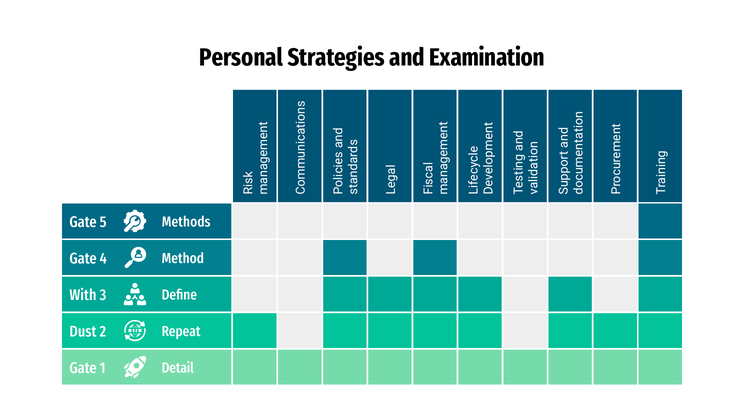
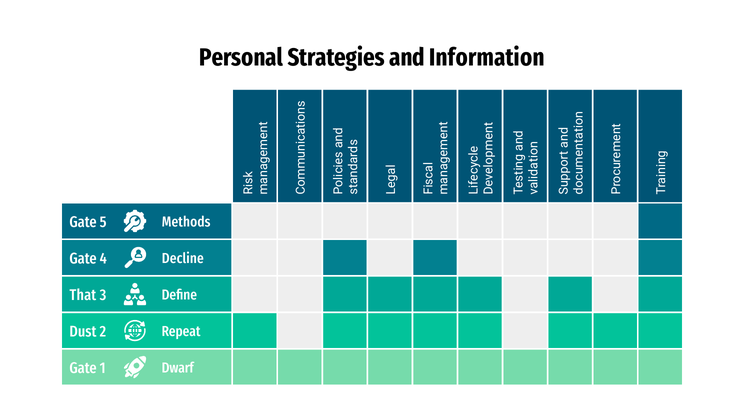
Examination: Examination -> Information
Method: Method -> Decline
With: With -> That
Detail: Detail -> Dwarf
